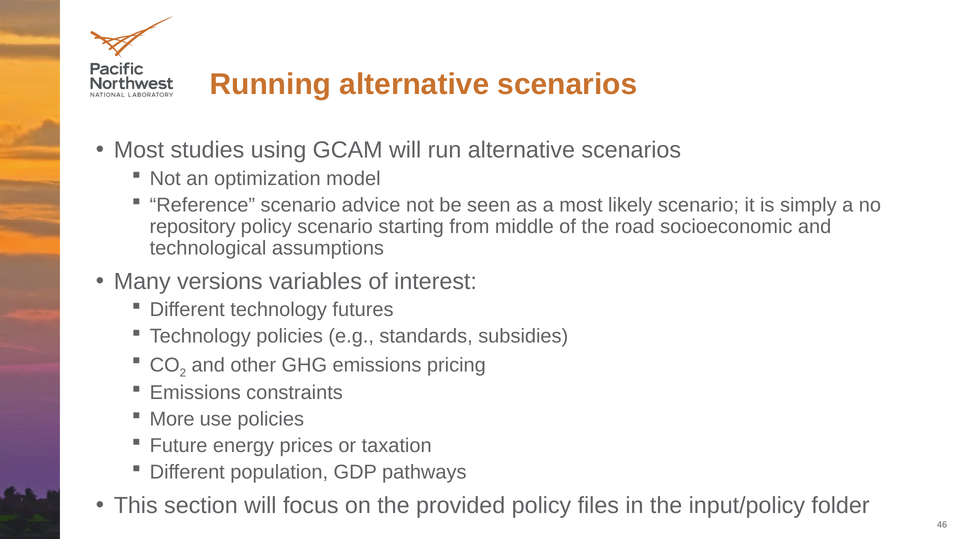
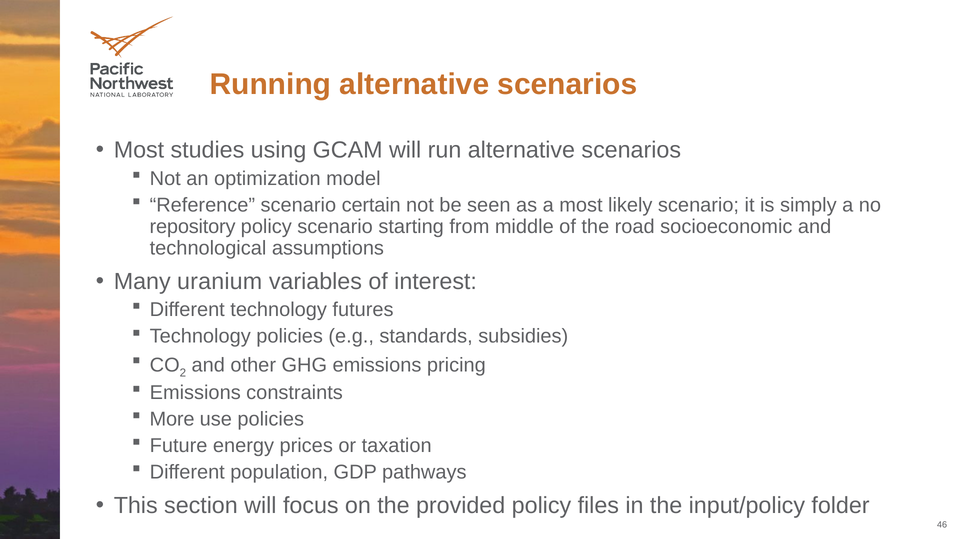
advice: advice -> certain
versions: versions -> uranium
